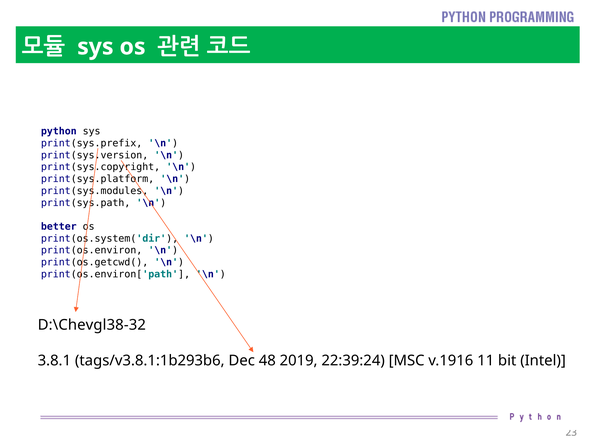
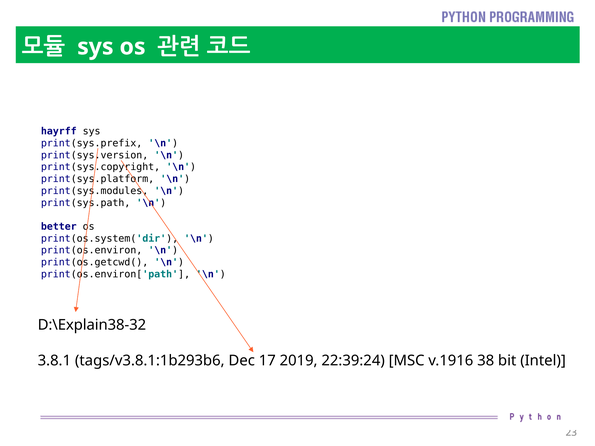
python: python -> hayrff
D:\Chevgl38-32: D:\Chevgl38-32 -> D:\Explain38-32
48: 48 -> 17
11: 11 -> 38
